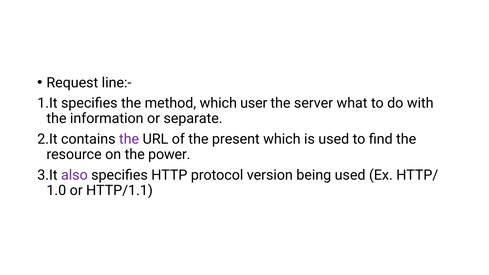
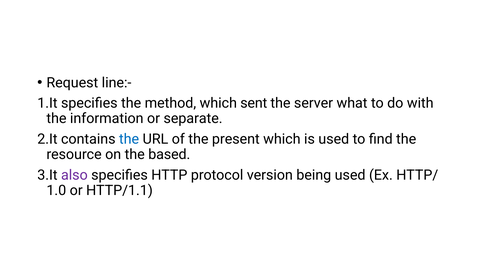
user: user -> sent
the at (129, 139) colour: purple -> blue
power: power -> based
